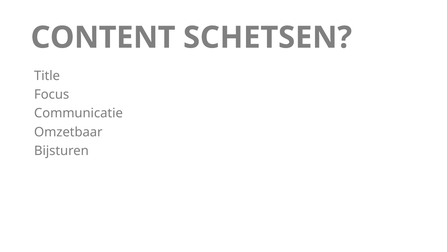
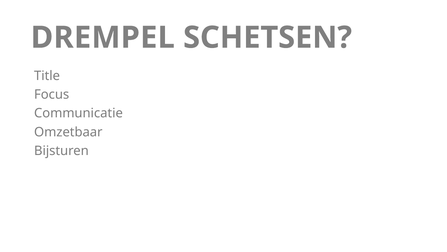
CONTENT: CONTENT -> DREMPEL
